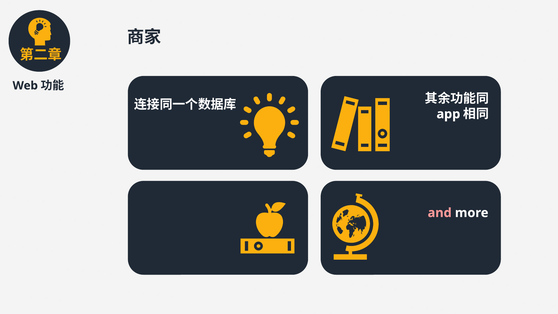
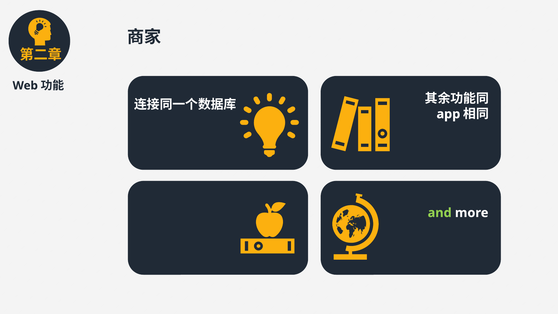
and colour: pink -> light green
